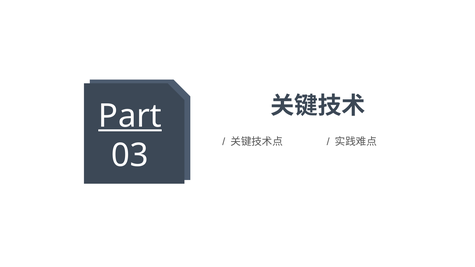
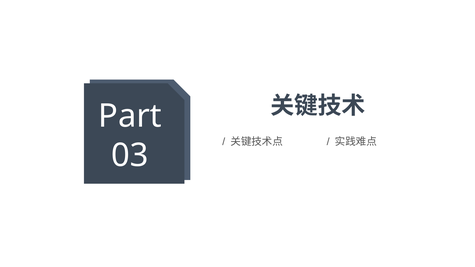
Part underline: present -> none
